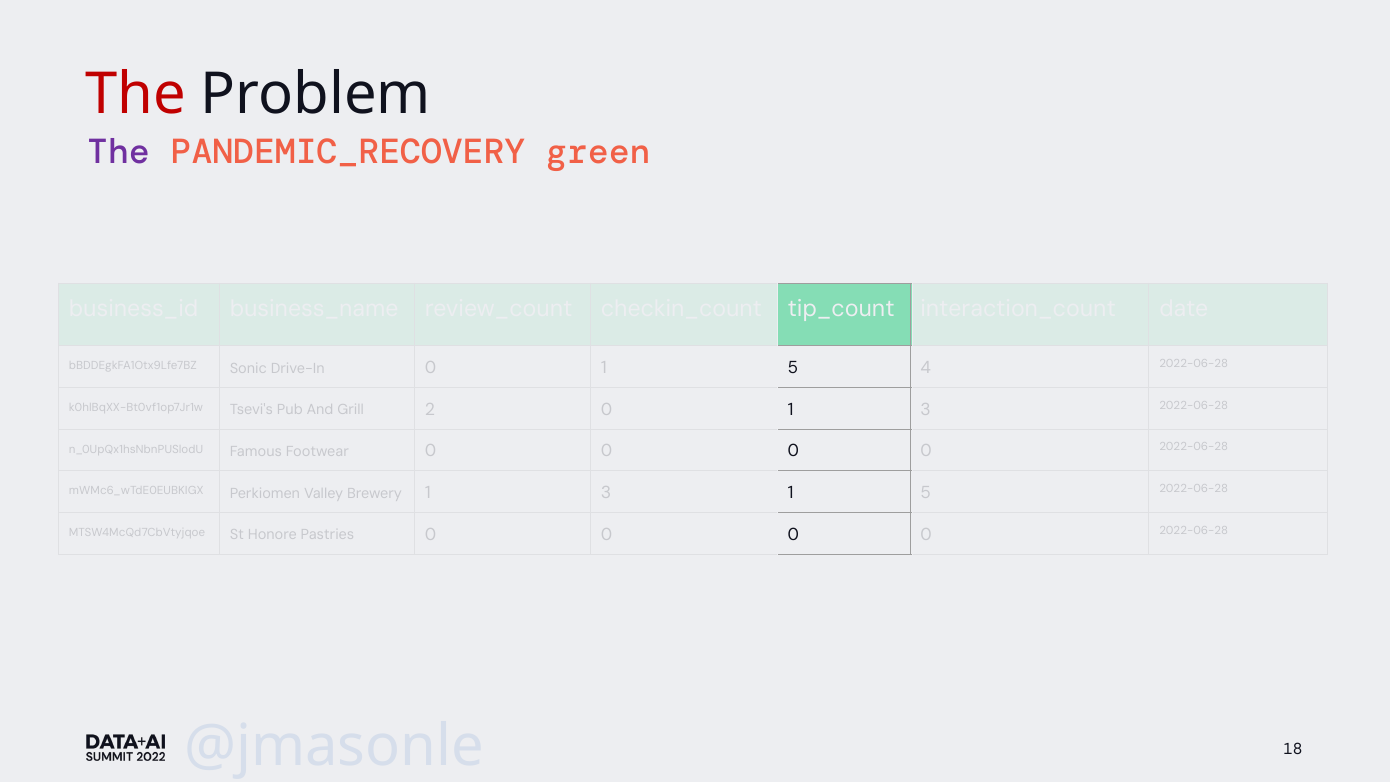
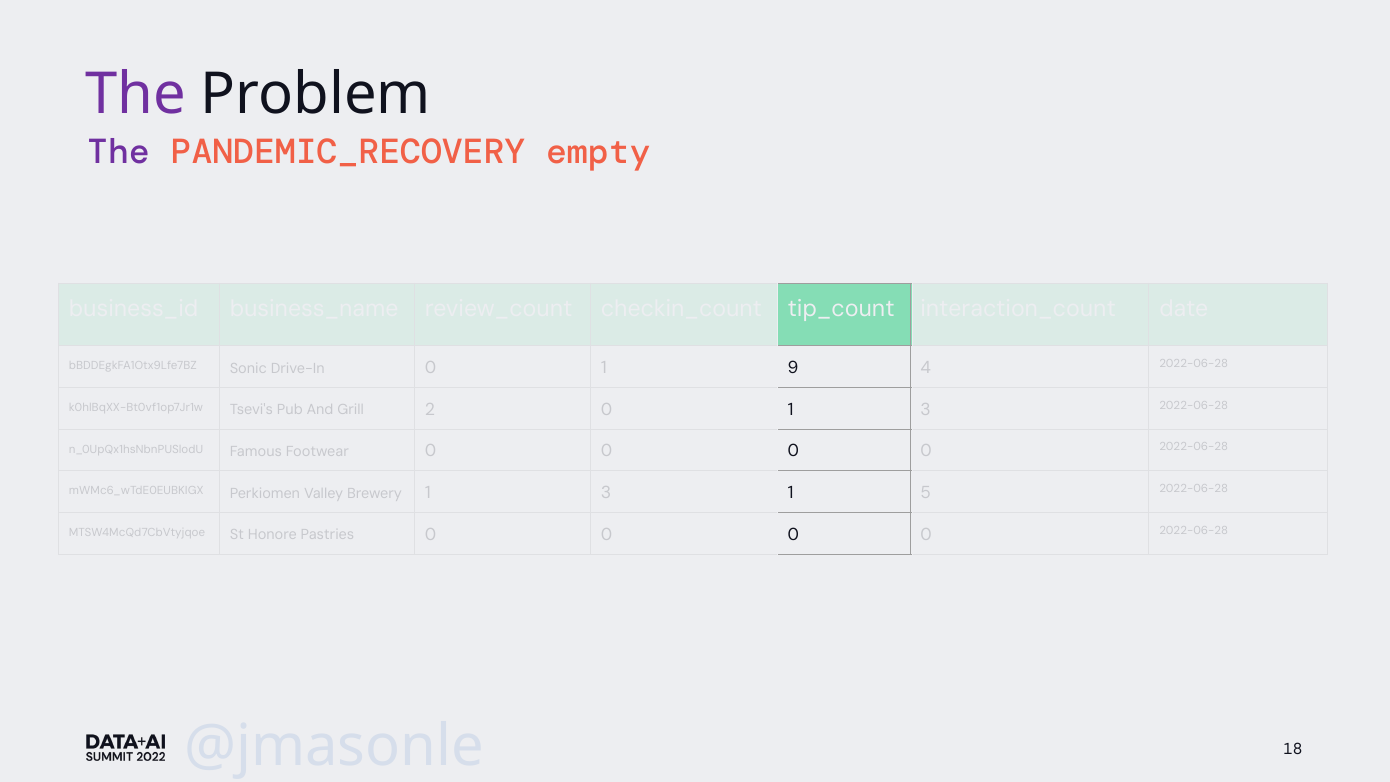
The at (136, 94) colour: red -> purple
green: green -> empty
5 at (793, 368): 5 -> 9
